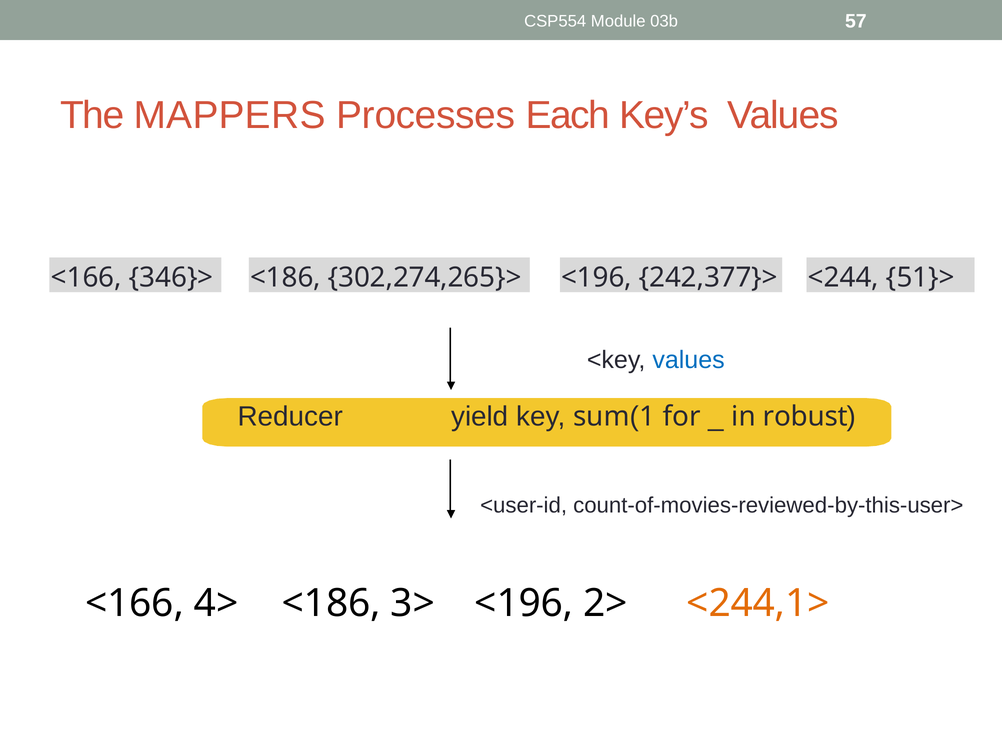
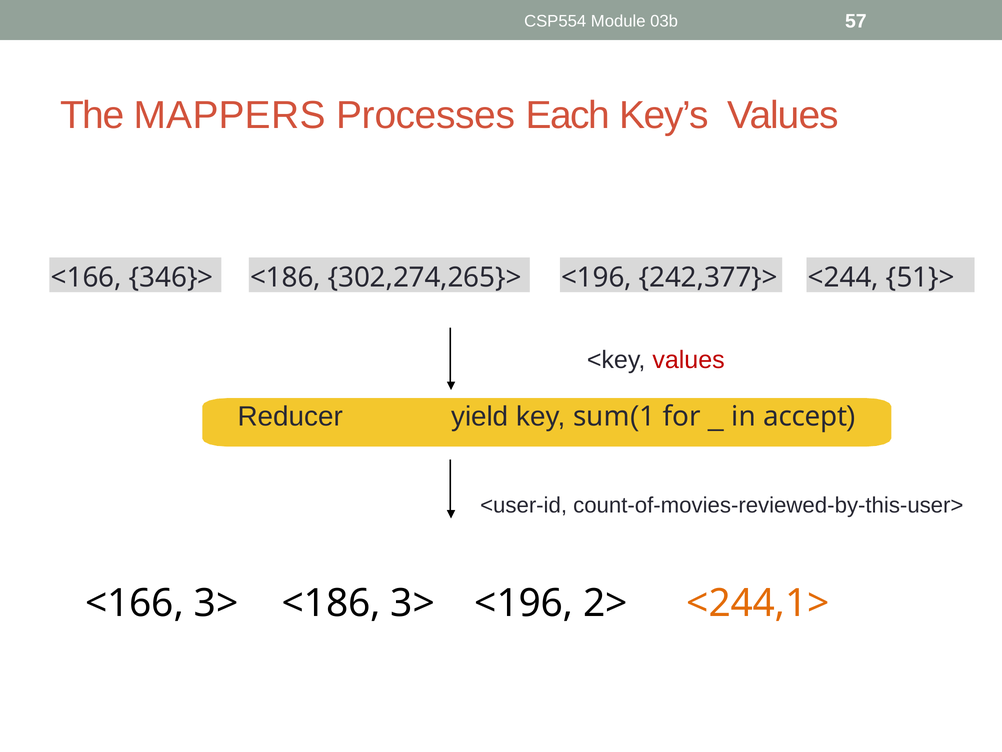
values at (689, 360) colour: blue -> red
robust: robust -> accept
<166 4>: 4> -> 3>
